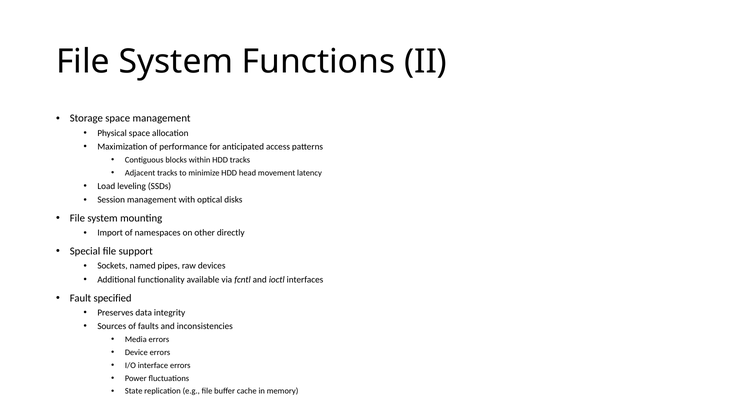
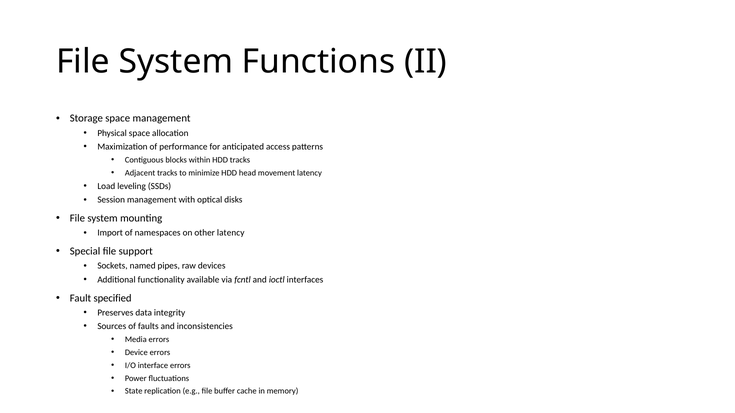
other directly: directly -> latency
